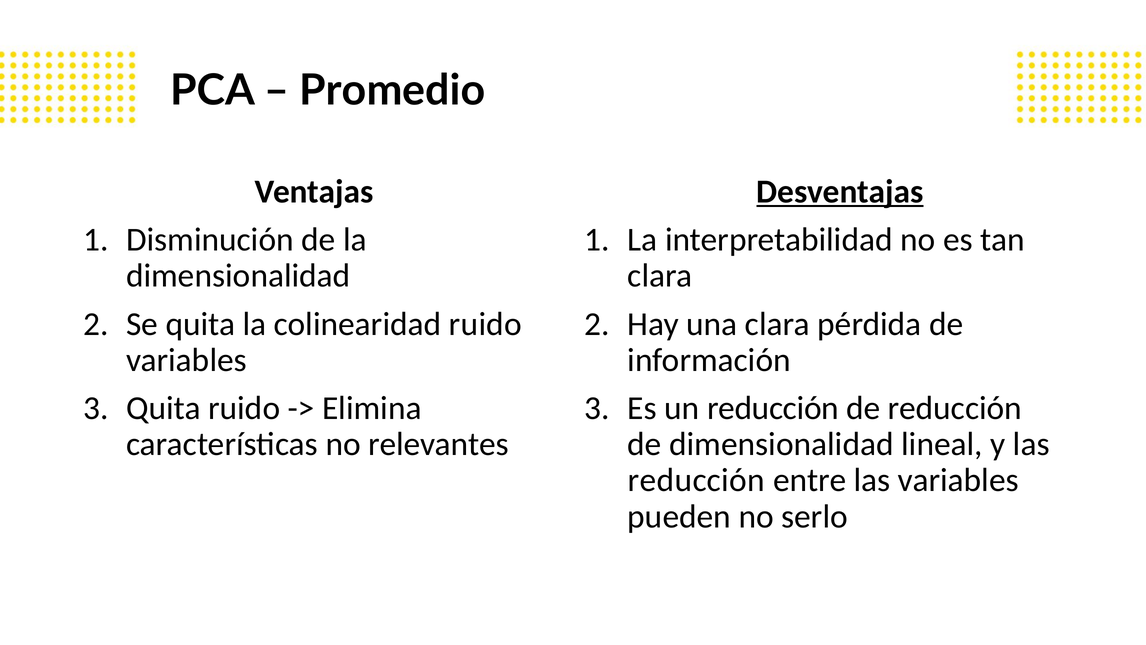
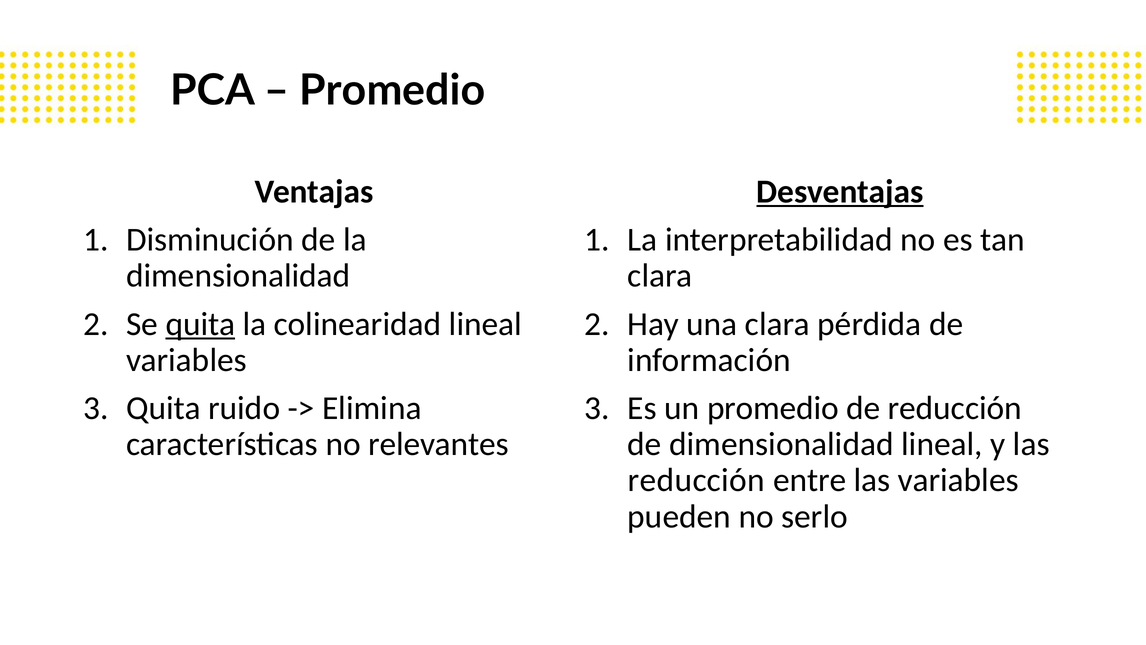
quita at (200, 324) underline: none -> present
colinearidad ruido: ruido -> lineal
un reducción: reducción -> promedio
